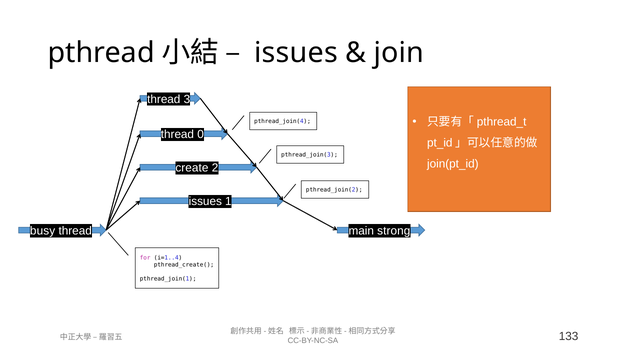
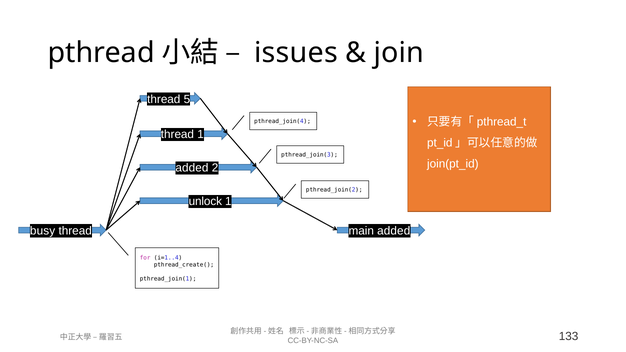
3: 3 -> 5
thread 0: 0 -> 1
create at (192, 168): create -> added
issues at (205, 202): issues -> unlock
main strong: strong -> added
